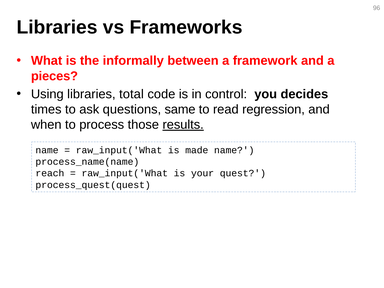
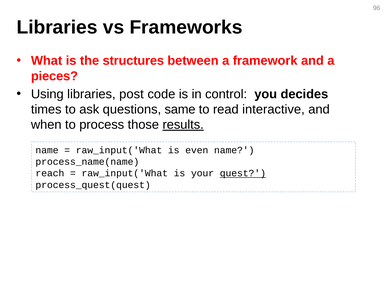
informally: informally -> structures
total: total -> post
regression: regression -> interactive
made: made -> even
quest underline: none -> present
